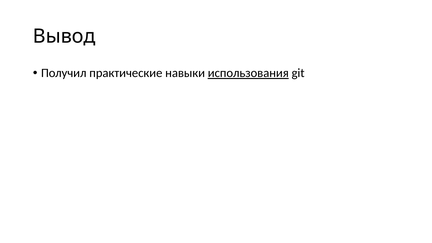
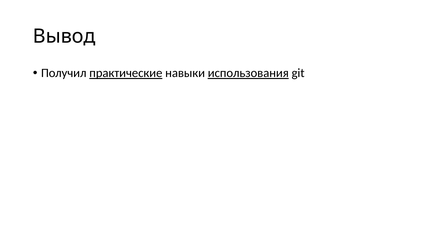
практические underline: none -> present
